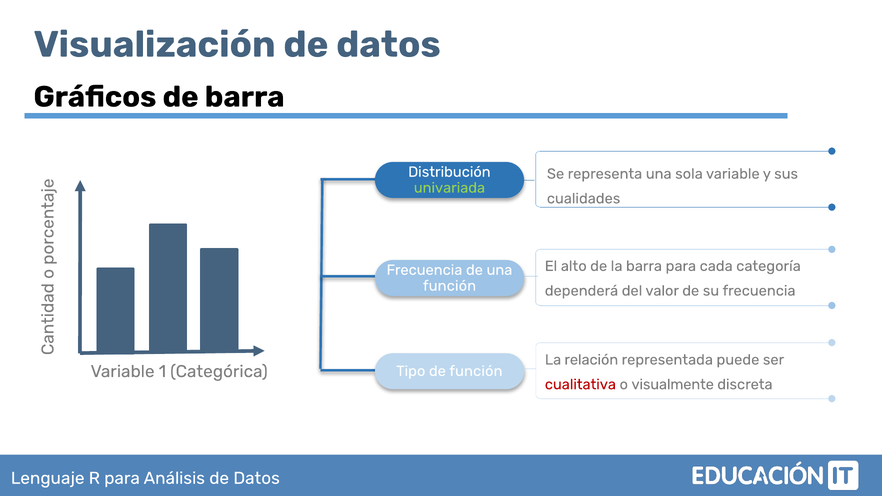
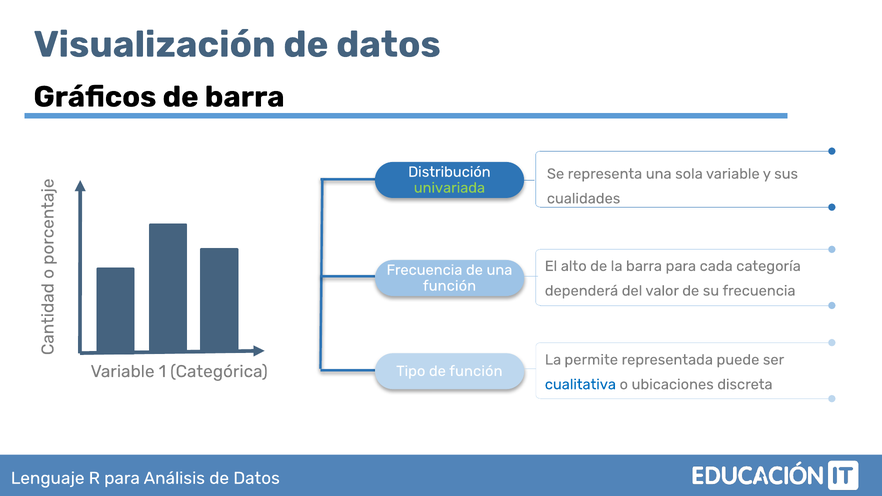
relación: relación -> permite
cualitativa colour: red -> blue
visualmente: visualmente -> ubicaciones
